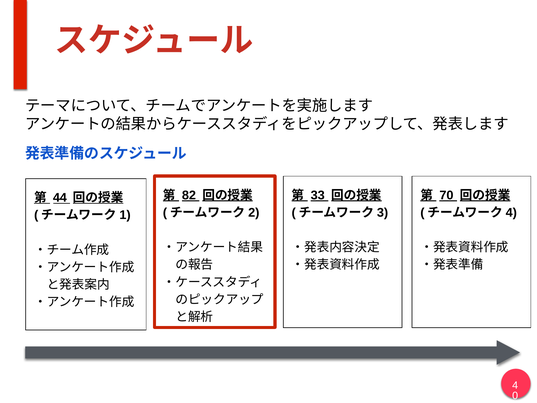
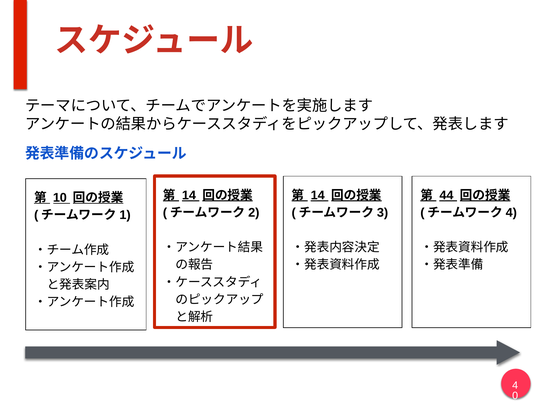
82 at (189, 195): 82 -> 14
33 at (318, 195): 33 -> 14
70: 70 -> 44
44: 44 -> 10
